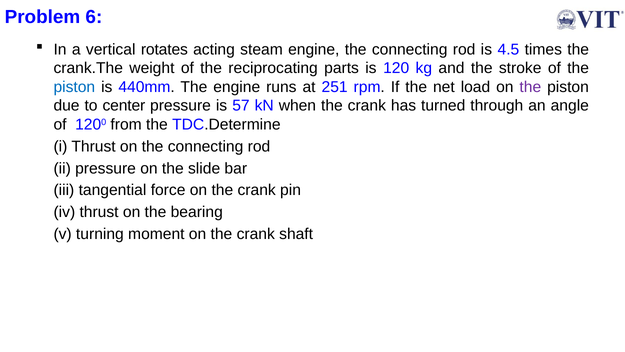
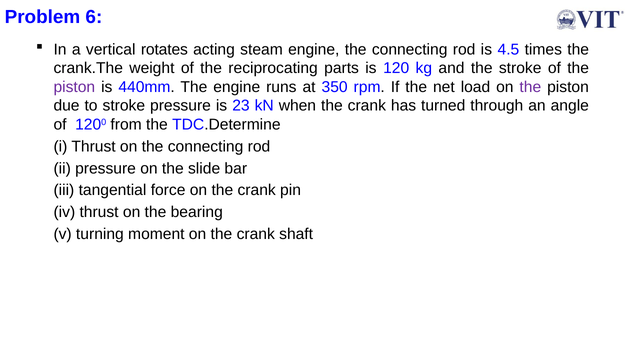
piston at (74, 87) colour: blue -> purple
251: 251 -> 350
to center: center -> stroke
57: 57 -> 23
